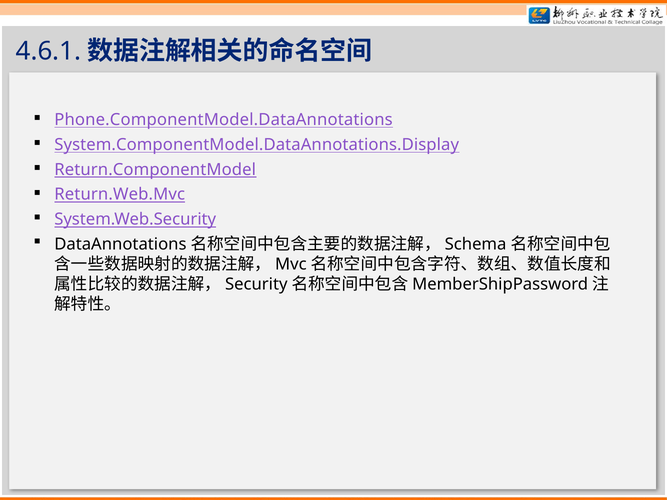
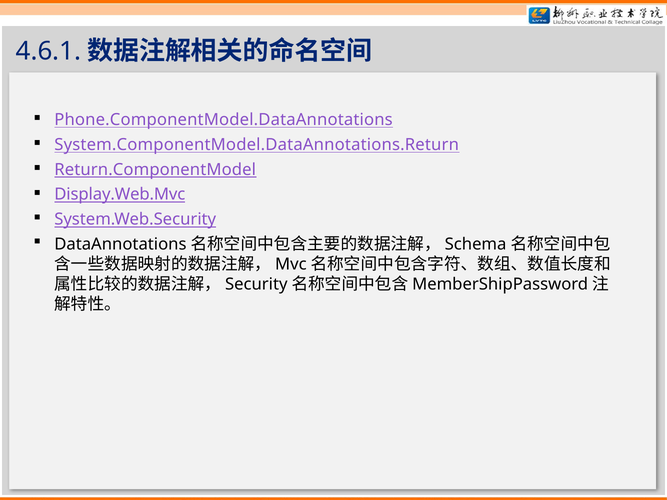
System.ComponentModel.DataAnnotations.Display: System.ComponentModel.DataAnnotations.Display -> System.ComponentModel.DataAnnotations.Return
Return.Web.Mvc: Return.Web.Mvc -> Display.Web.Mvc
